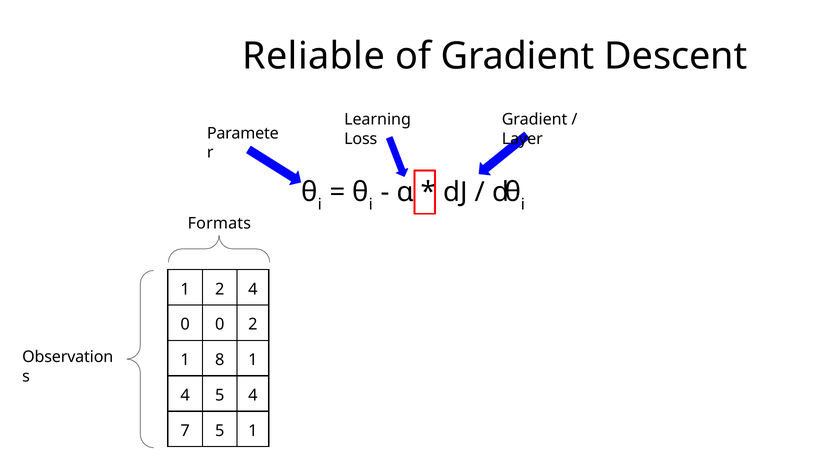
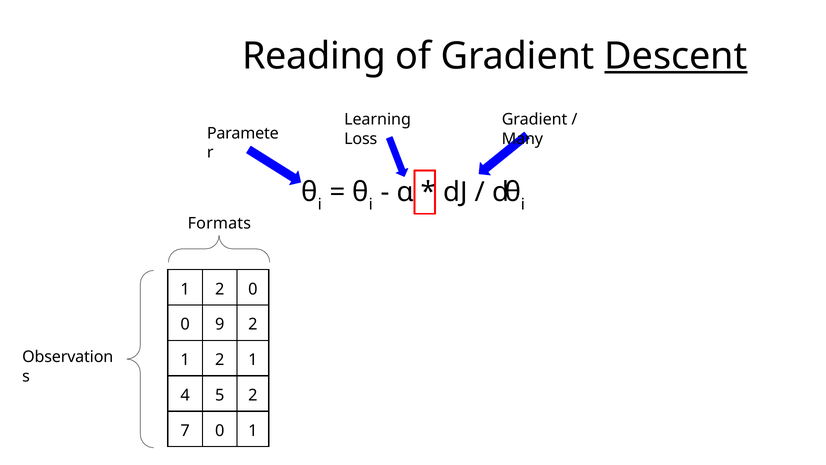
Reliable: Reliable -> Reading
Descent underline: none -> present
Layer: Layer -> Many
2 4: 4 -> 0
0 0: 0 -> 9
8 at (220, 360): 8 -> 2
5 4: 4 -> 2
7 5: 5 -> 0
